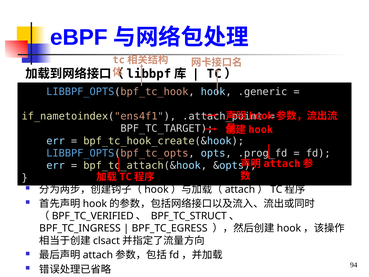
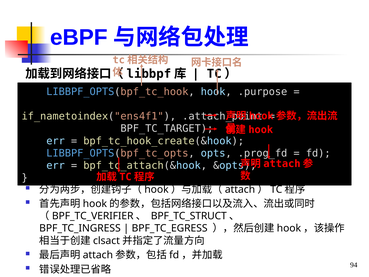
.generic: .generic -> .purpose
BPF_TC_VERIFIED: BPF_TC_VERIFIED -> BPF_TC_VERIFIER
